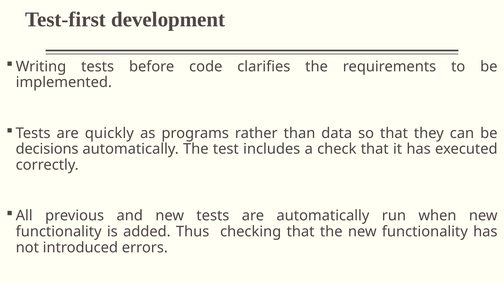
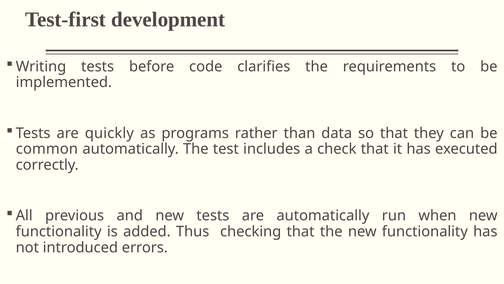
decisions: decisions -> common
